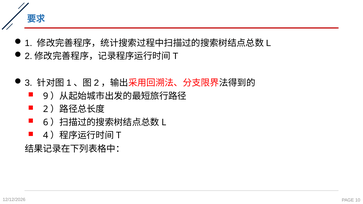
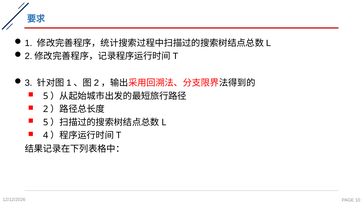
9 at (46, 96): 9 -> 5
6 at (46, 122): 6 -> 5
